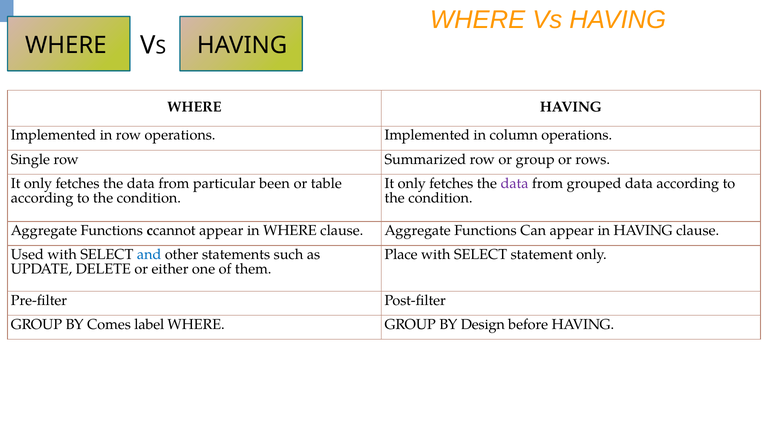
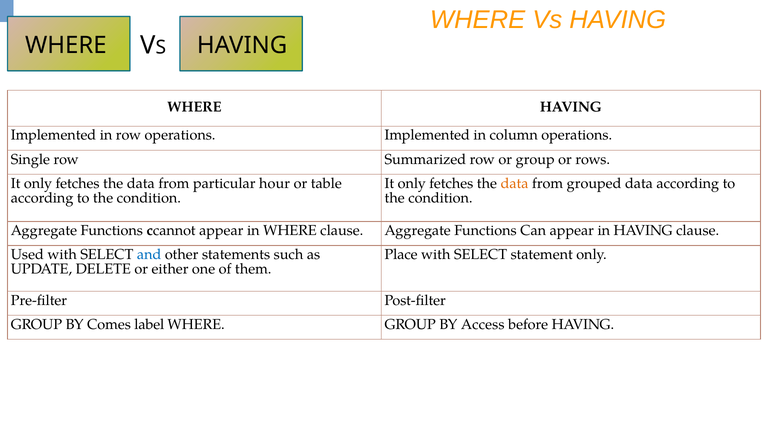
been: been -> hour
data at (515, 183) colour: purple -> orange
Design: Design -> Access
